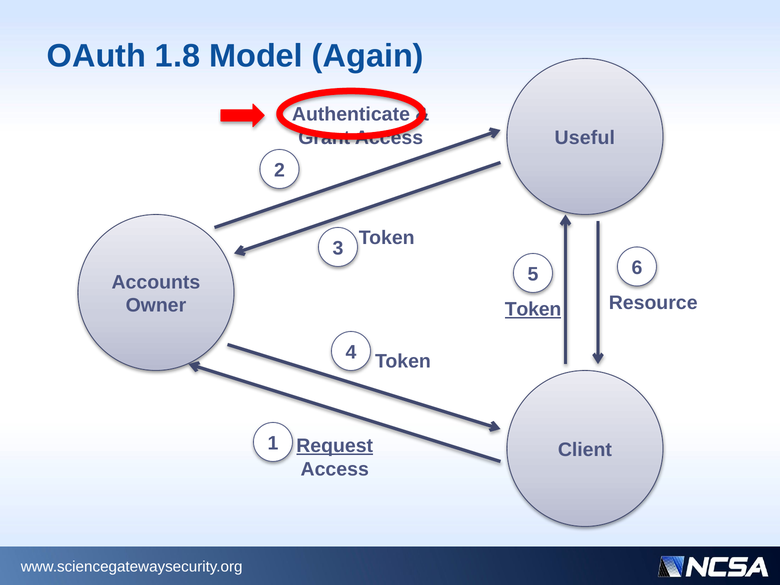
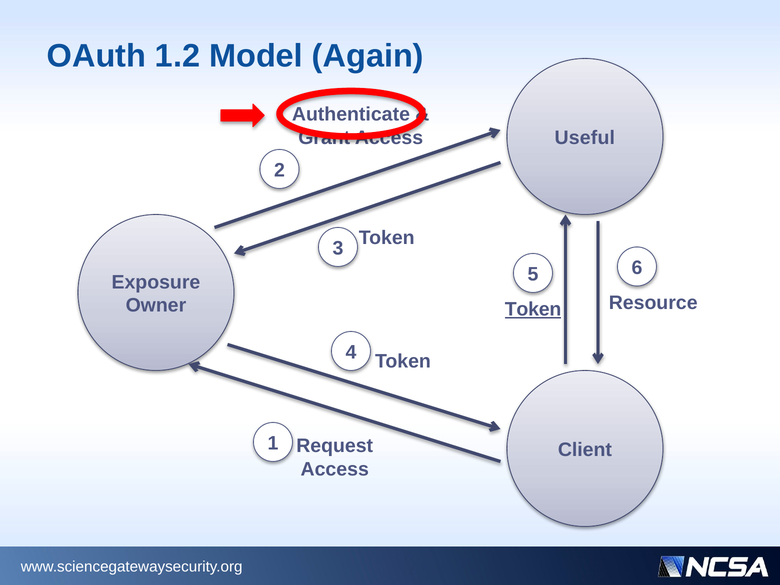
1.8: 1.8 -> 1.2
Accounts: Accounts -> Exposure
Request underline: present -> none
